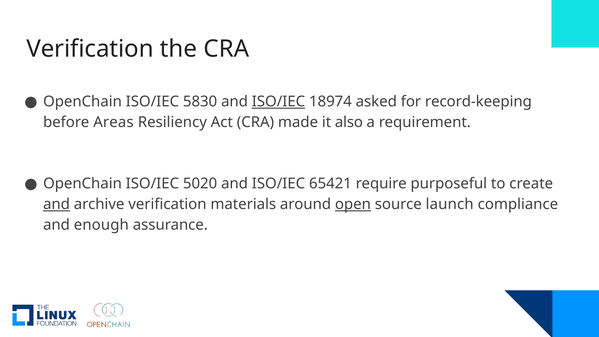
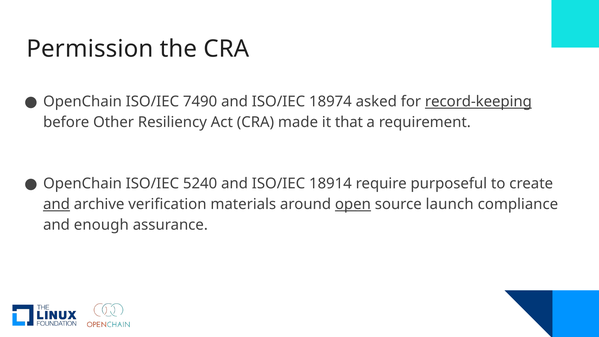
Verification at (90, 49): Verification -> Permission
5830: 5830 -> 7490
ISO/IEC at (278, 102) underline: present -> none
record-keeping underline: none -> present
Areas: Areas -> Other
also: also -> that
5020: 5020 -> 5240
65421: 65421 -> 18914
